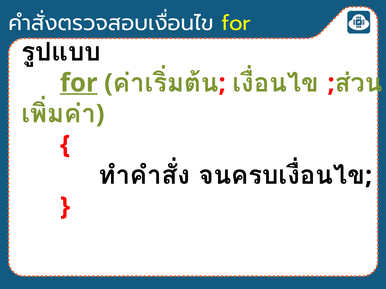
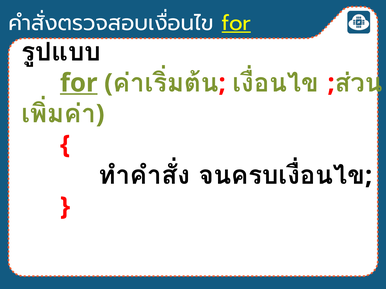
for at (236, 23) underline: none -> present
